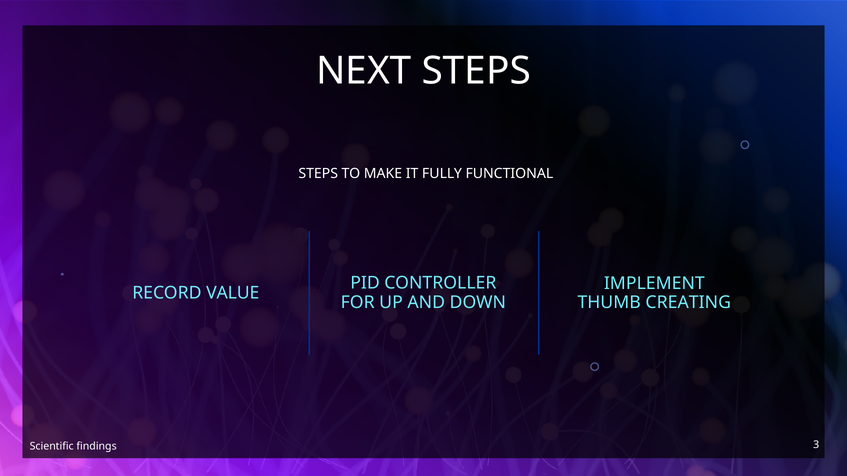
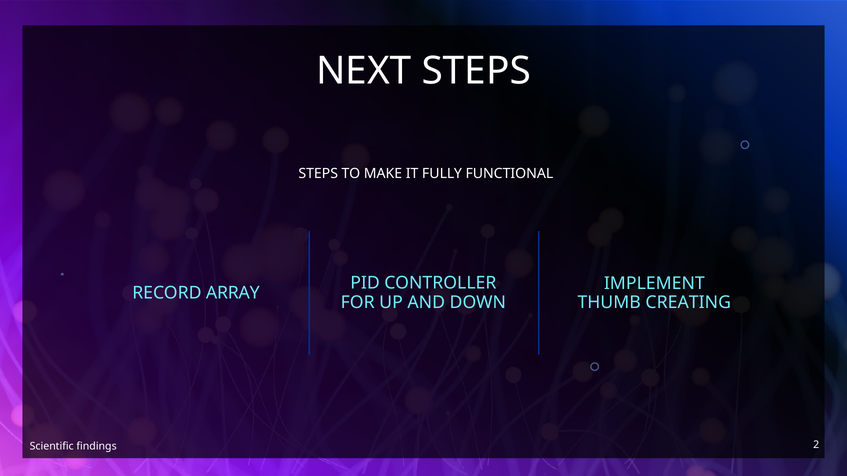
VALUE: VALUE -> ARRAY
3: 3 -> 2
